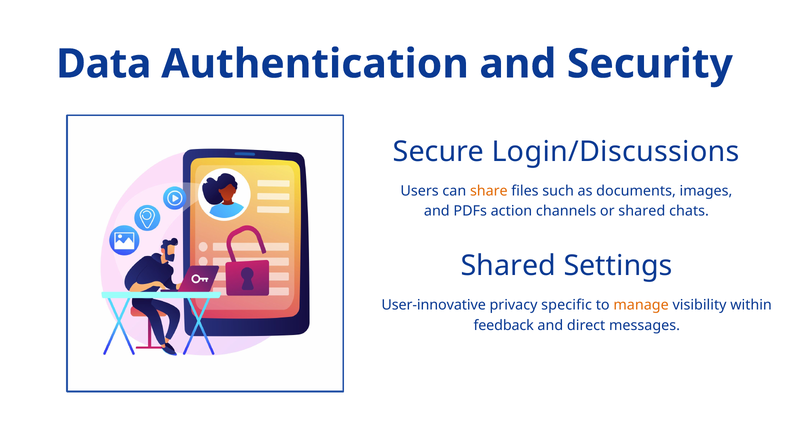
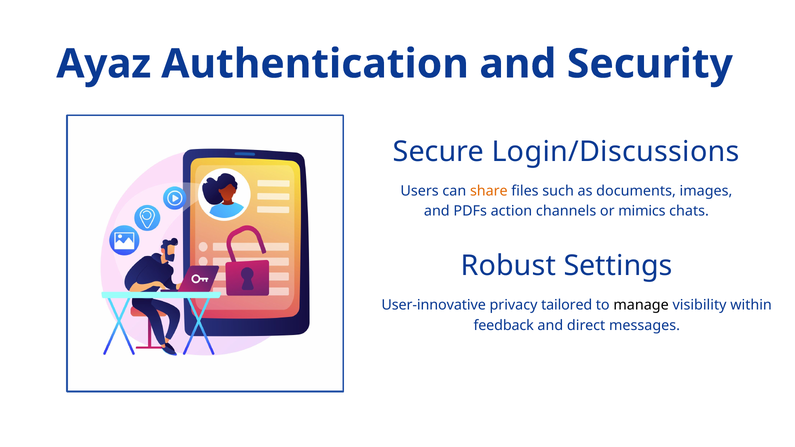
Data: Data -> Ayaz
or shared: shared -> mimics
Shared at (508, 266): Shared -> Robust
specific: specific -> tailored
manage colour: orange -> black
